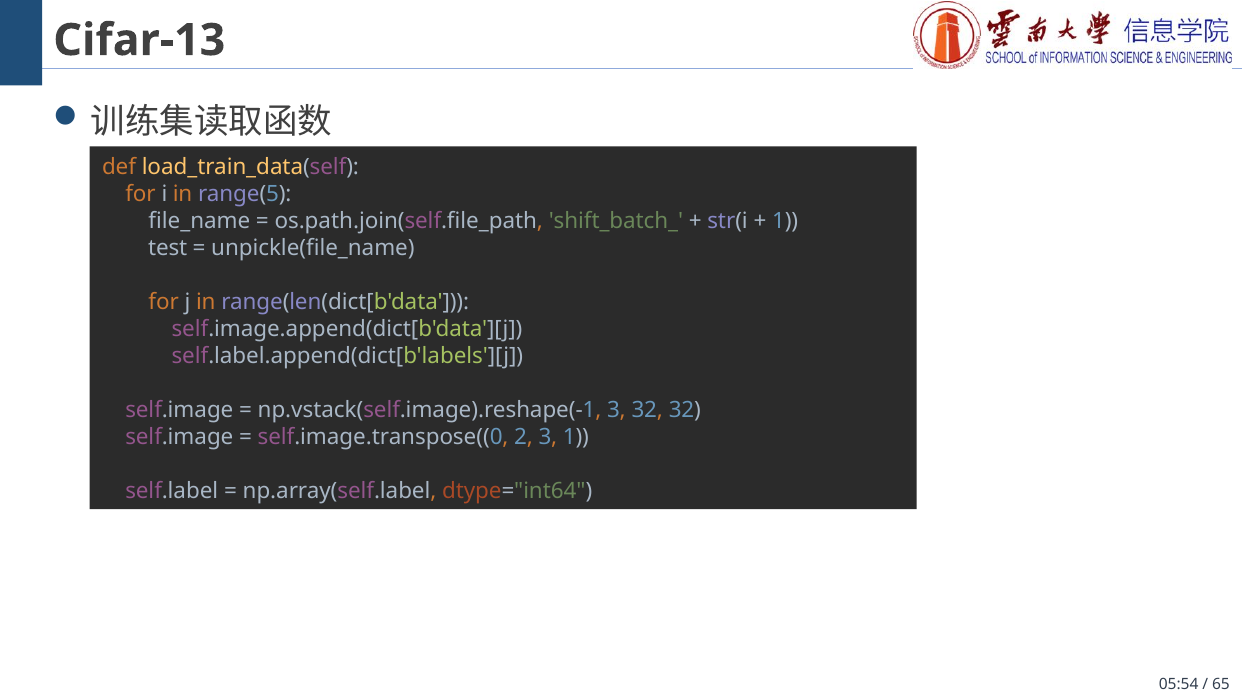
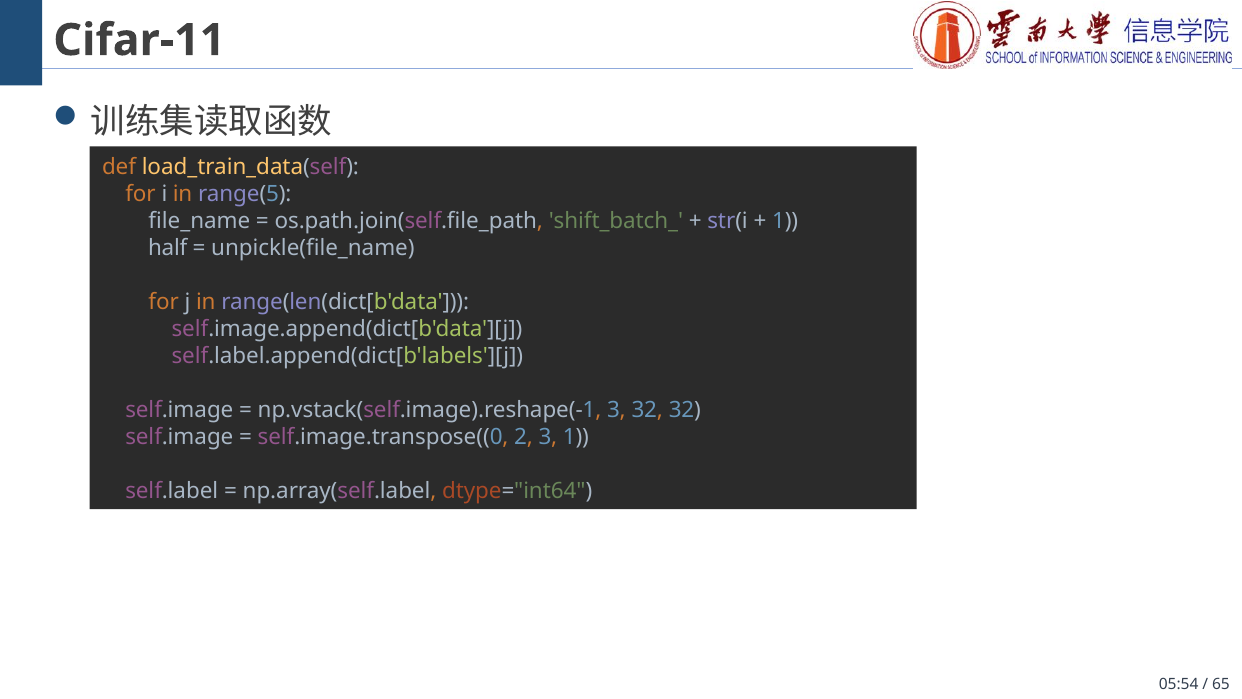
Cifar-13: Cifar-13 -> Cifar-11
test: test -> half
